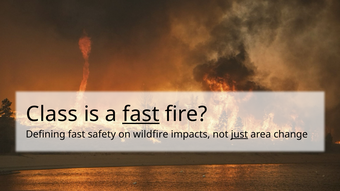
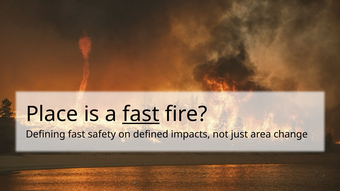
Class: Class -> Place
wildfire: wildfire -> defined
just underline: present -> none
